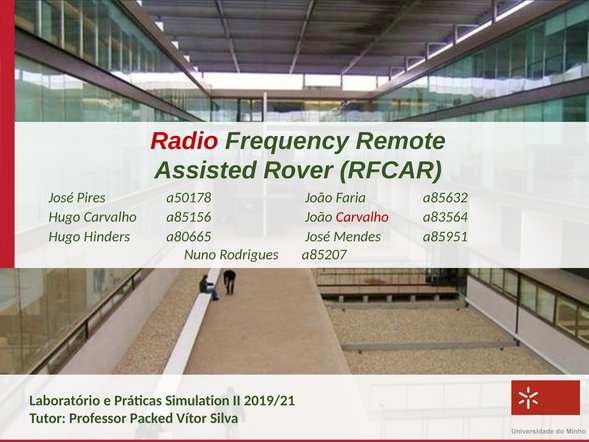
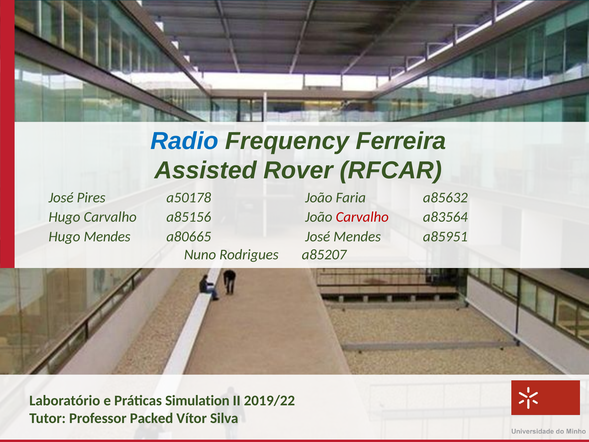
Radio colour: red -> blue
Remote: Remote -> Ferreira
Hugo Hinders: Hinders -> Mendes
2019/21: 2019/21 -> 2019/22
